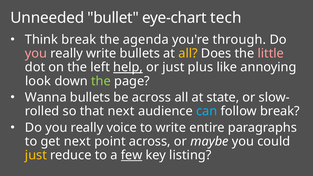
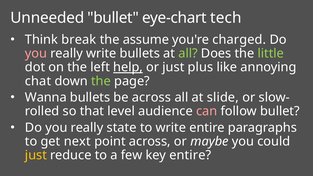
agenda: agenda -> assume
through: through -> charged
all at (188, 53) colour: yellow -> light green
little colour: pink -> light green
look: look -> chat
state: state -> slide
that next: next -> level
can colour: light blue -> pink
follow break: break -> bullet
voice: voice -> state
few underline: present -> none
key listing: listing -> entire
